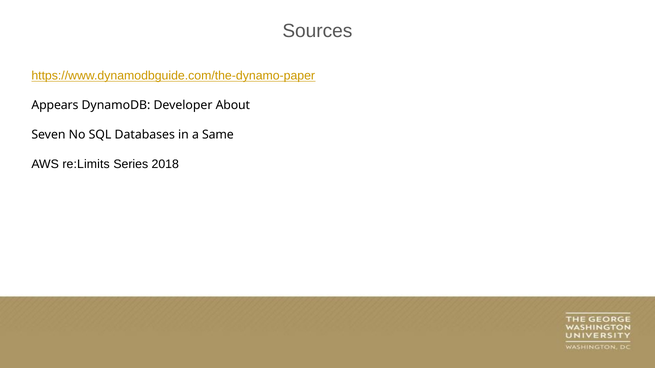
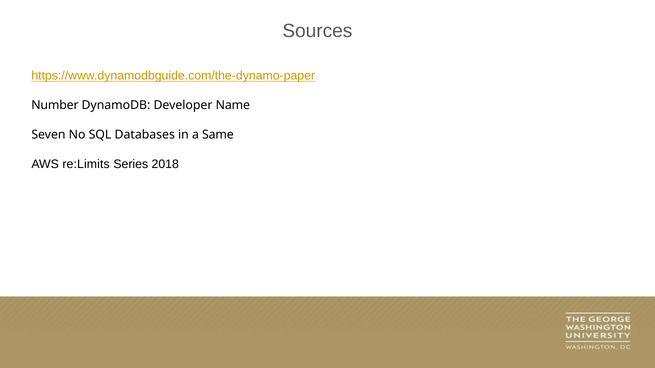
Appears: Appears -> Number
About: About -> Name
